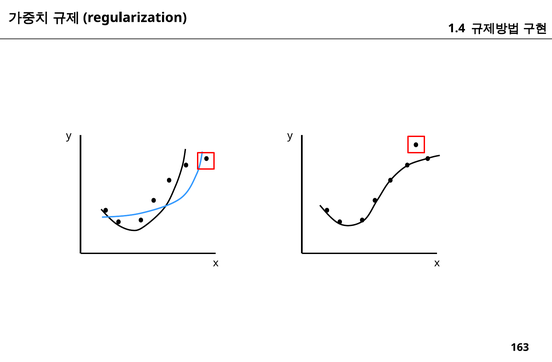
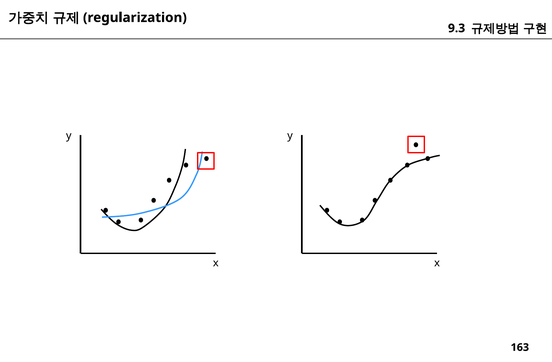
1.4: 1.4 -> 9.3
